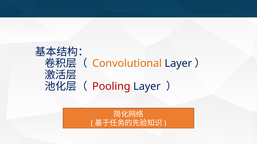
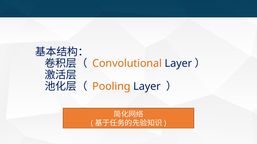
Pooling colour: red -> orange
